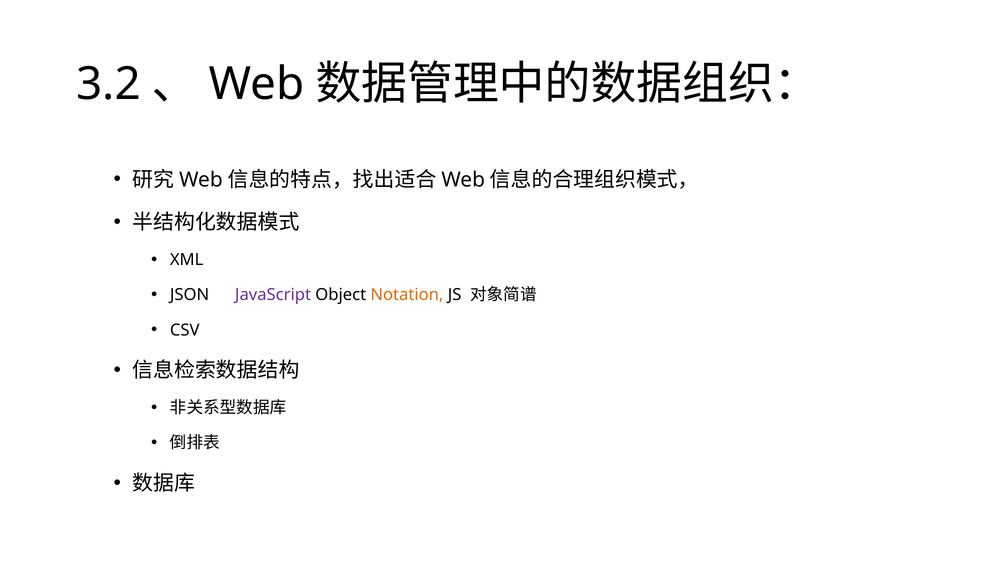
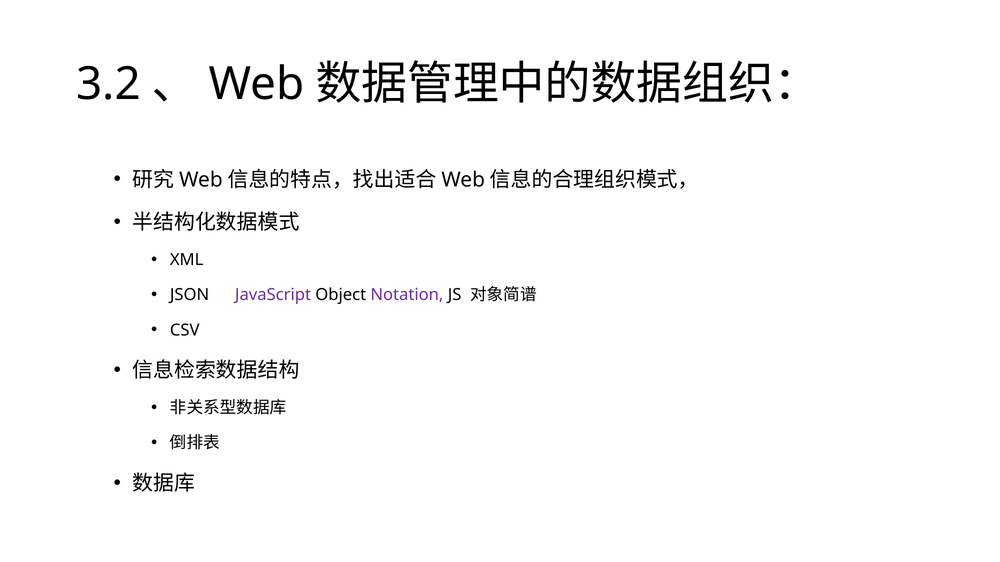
Notation colour: orange -> purple
